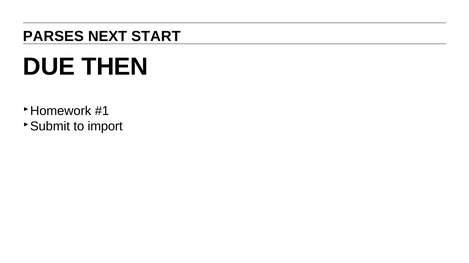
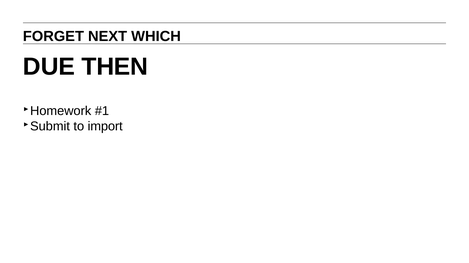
PARSES: PARSES -> FORGET
START: START -> WHICH
